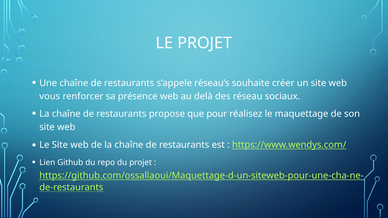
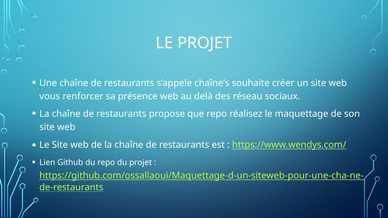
réseau’s: réseau’s -> chaîne’s
que pour: pour -> repo
